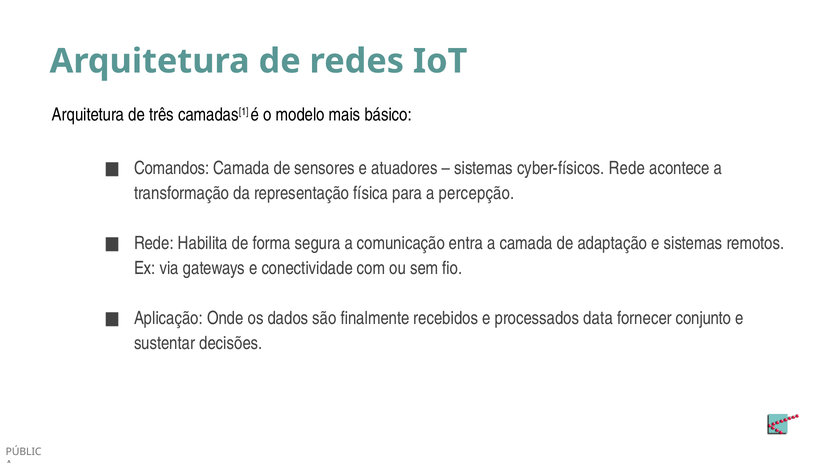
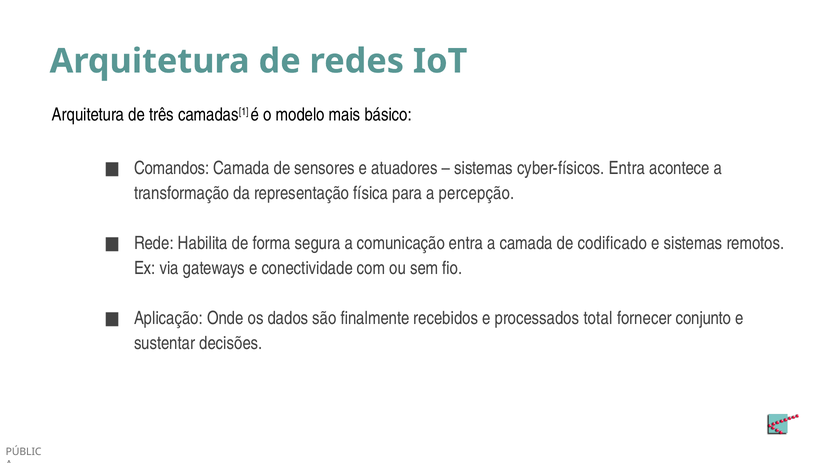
cyber-físicos Rede: Rede -> Entra
adaptação: adaptação -> codificado
data: data -> total
